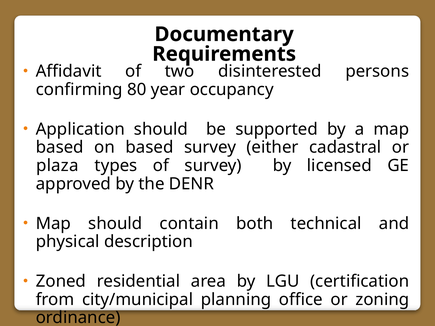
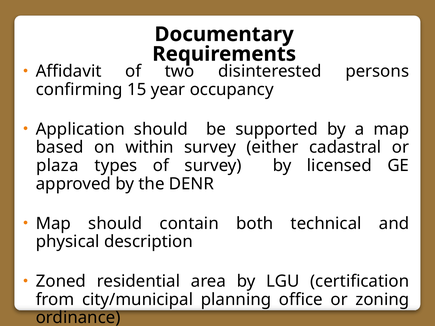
80: 80 -> 15
on based: based -> within
